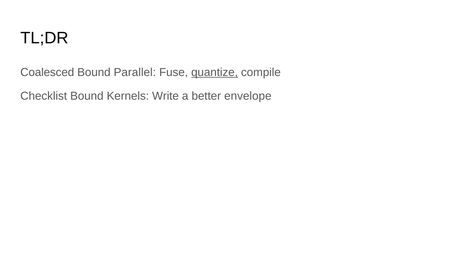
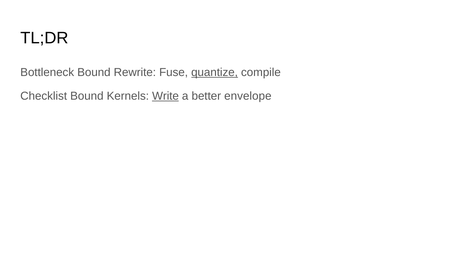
Coalesced: Coalesced -> Bottleneck
Parallel: Parallel -> Rewrite
Write underline: none -> present
